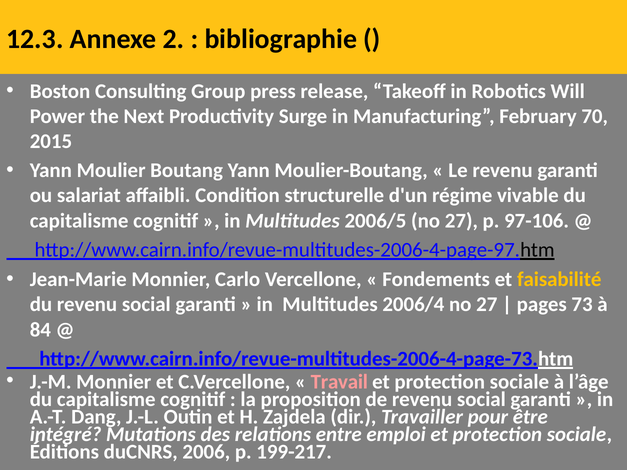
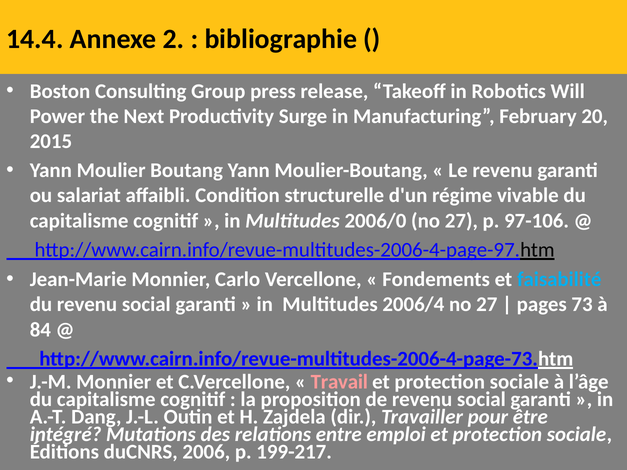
12.3: 12.3 -> 14.4
70: 70 -> 20
2006/5: 2006/5 -> 2006/0
faisabilité colour: yellow -> light blue
